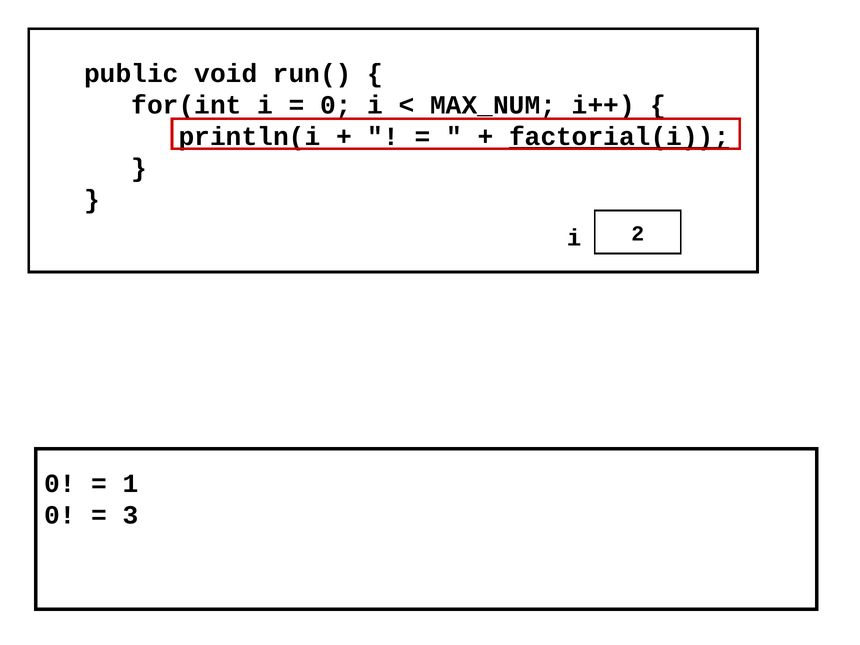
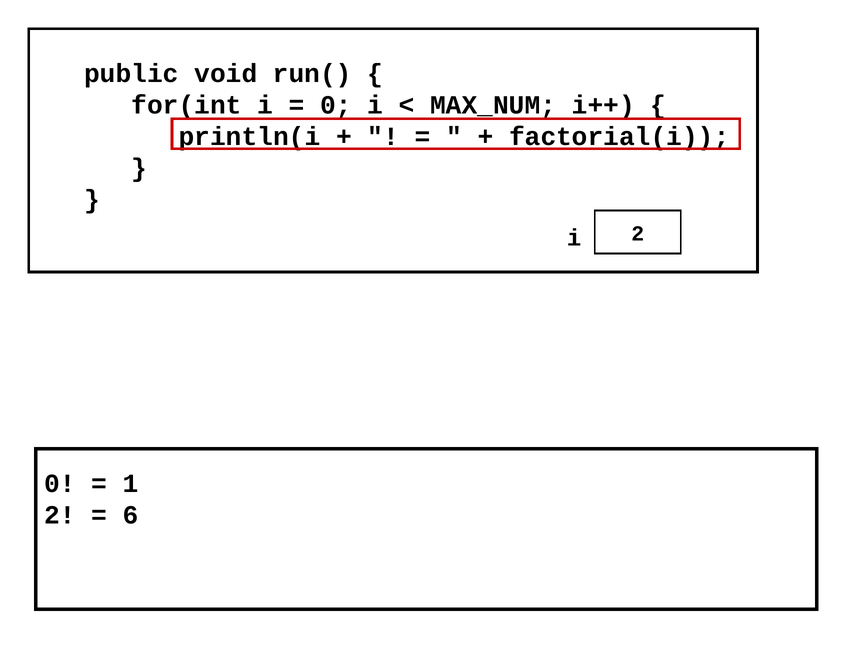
factorial(i underline: present -> none
0 at (60, 515): 0 -> 2
3: 3 -> 6
